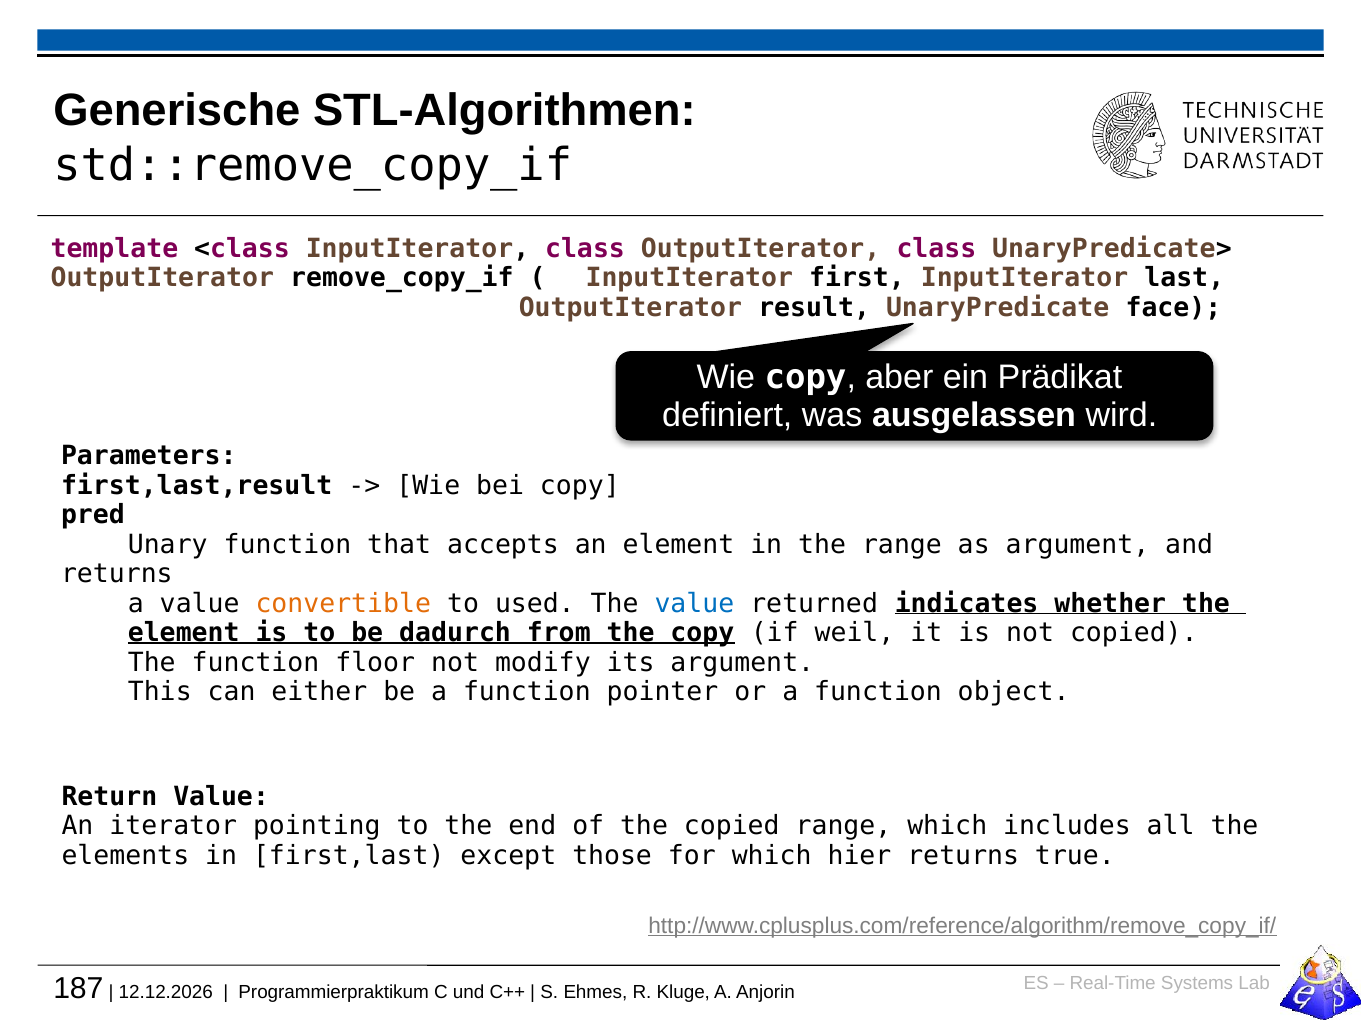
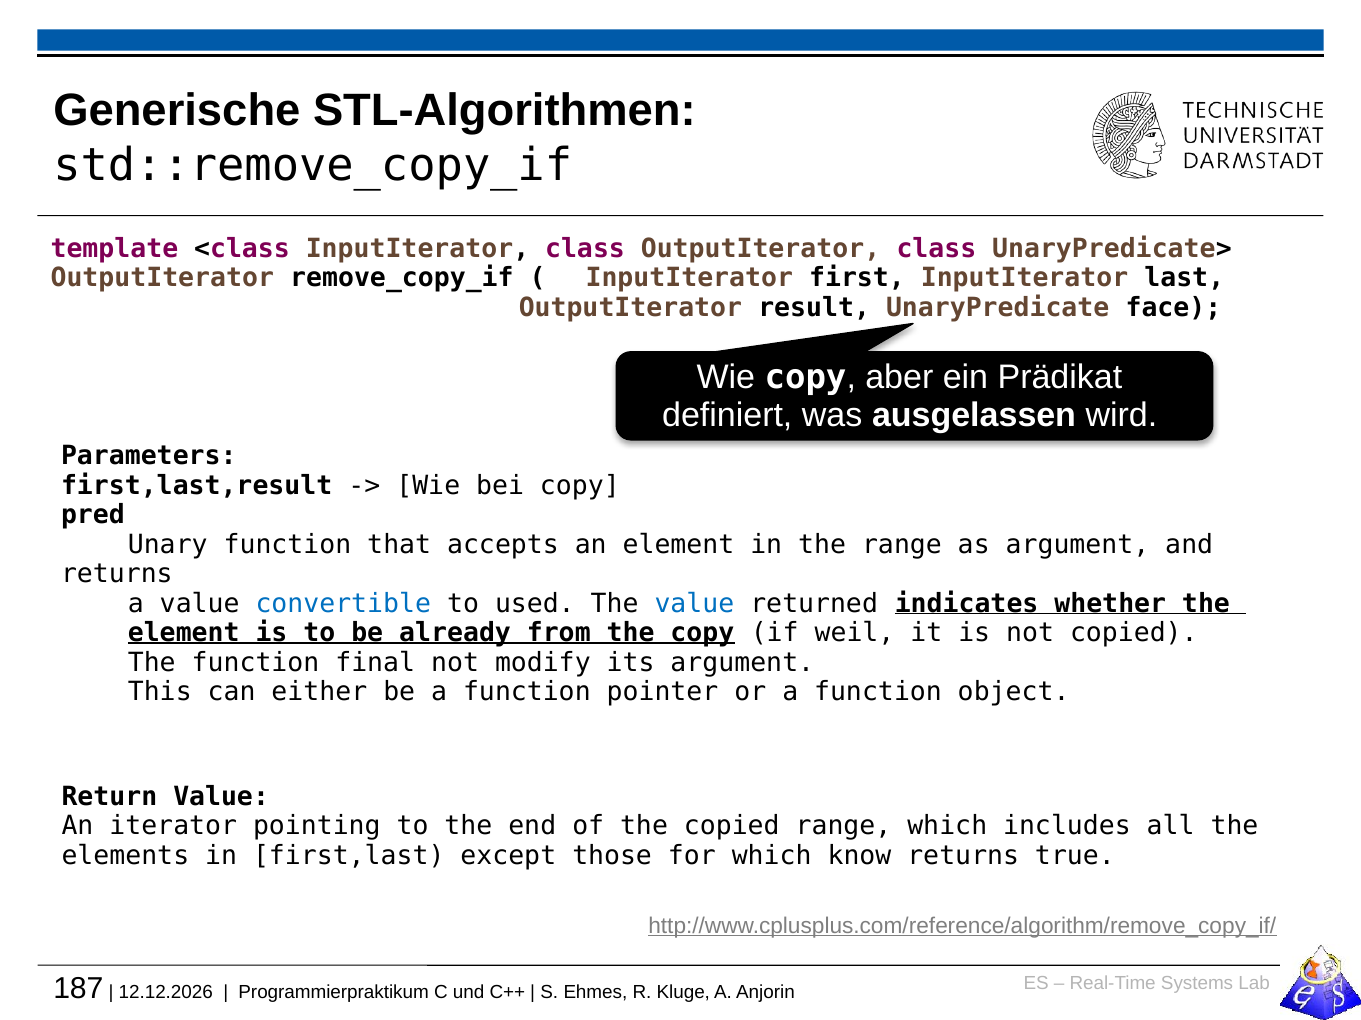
convertible colour: orange -> blue
dadurch: dadurch -> already
floor: floor -> final
hier: hier -> know
